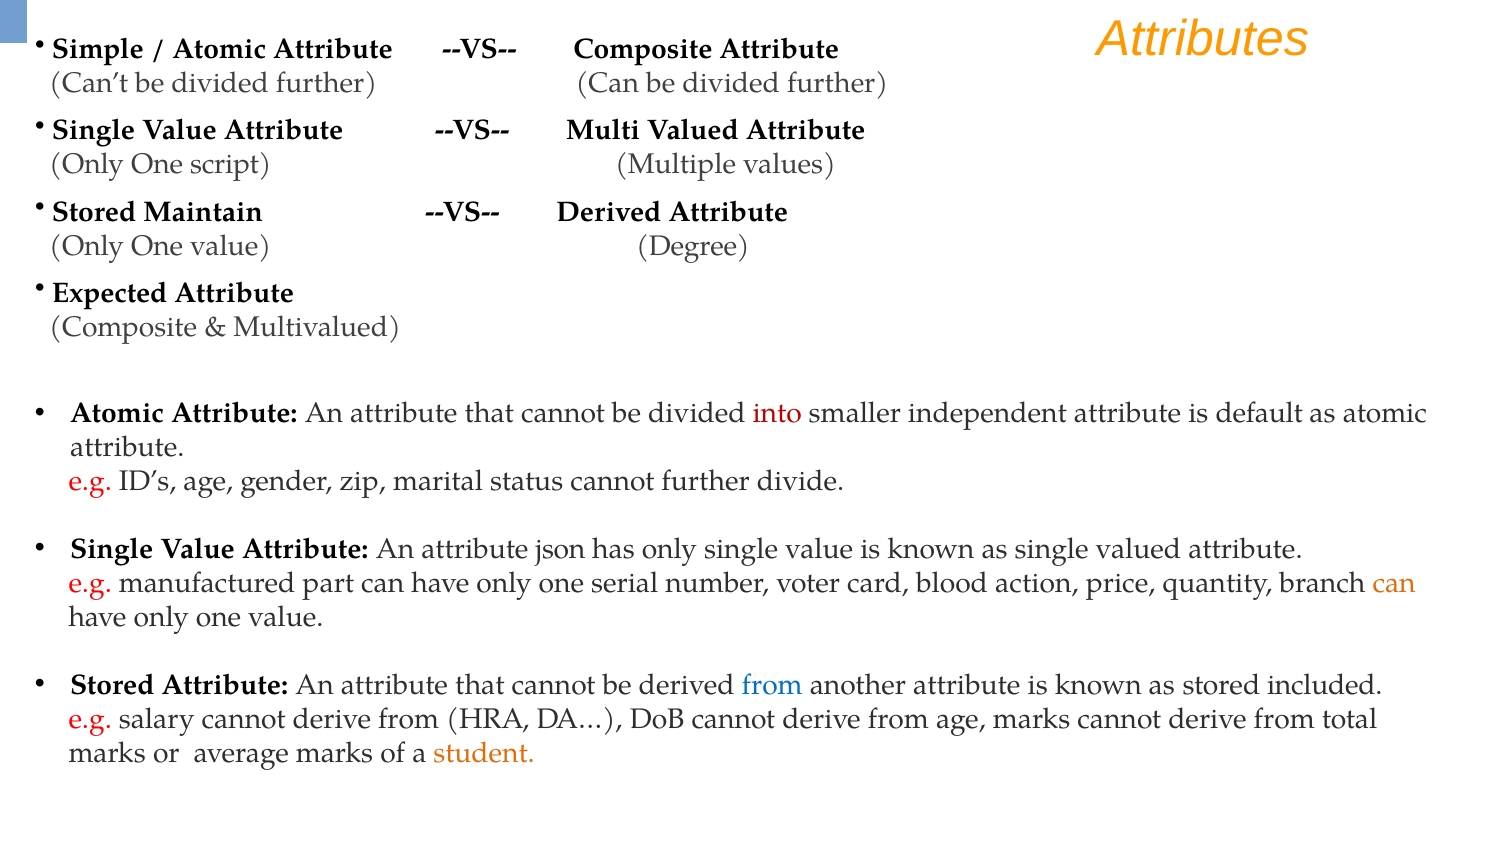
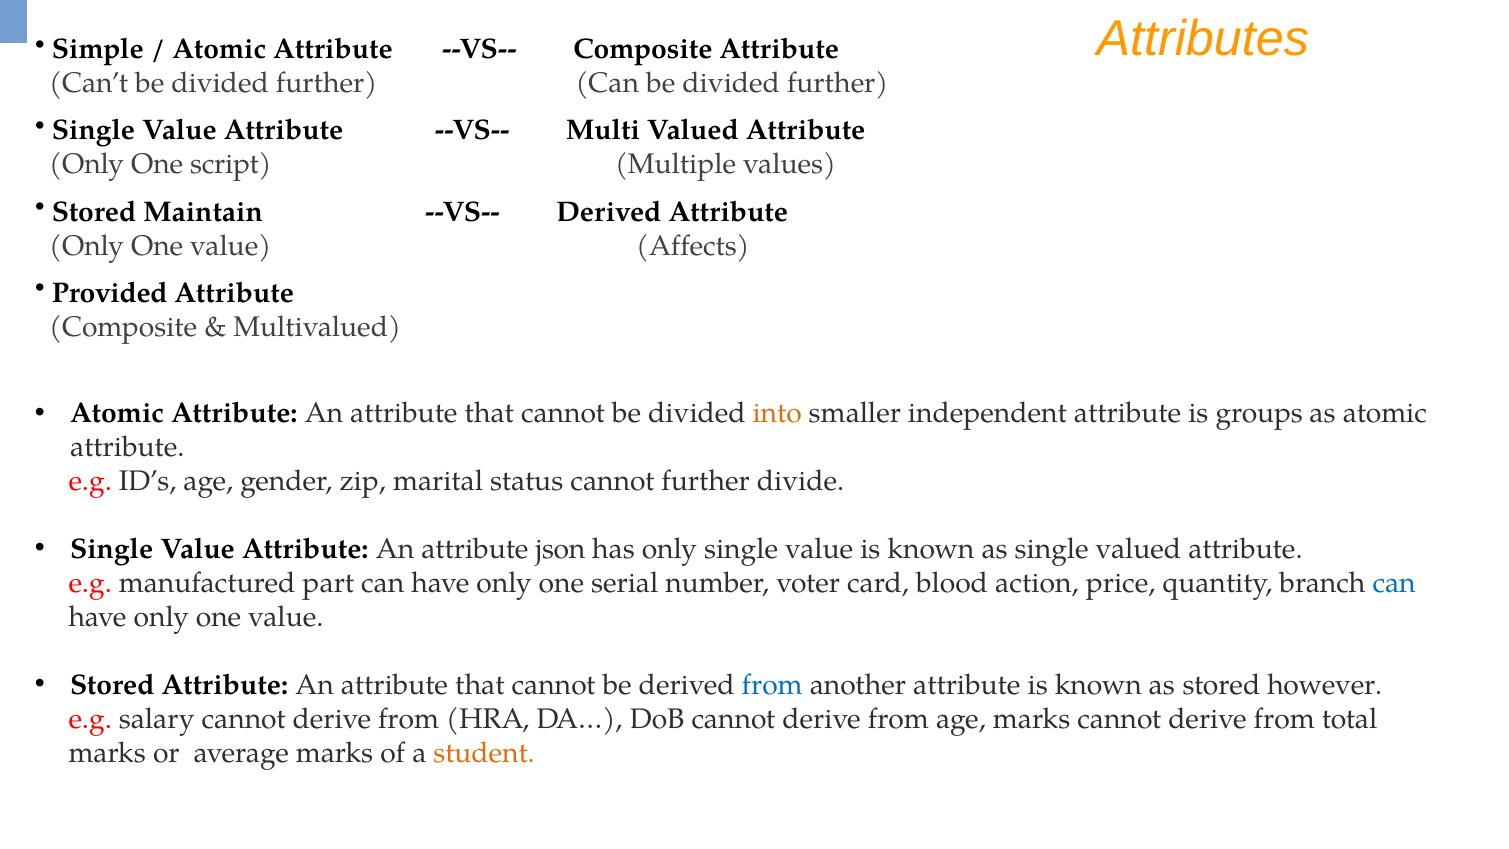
Degree: Degree -> Affects
Expected: Expected -> Provided
into colour: red -> orange
default: default -> groups
can at (1394, 583) colour: orange -> blue
included: included -> however
